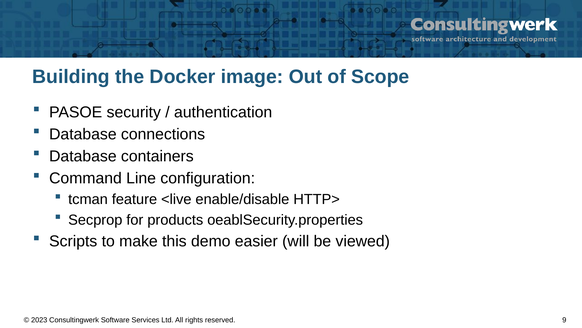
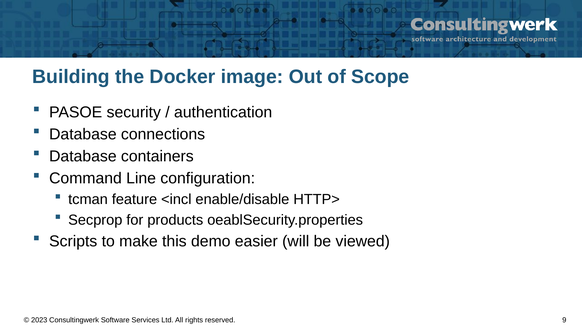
<live: <live -> <incl
